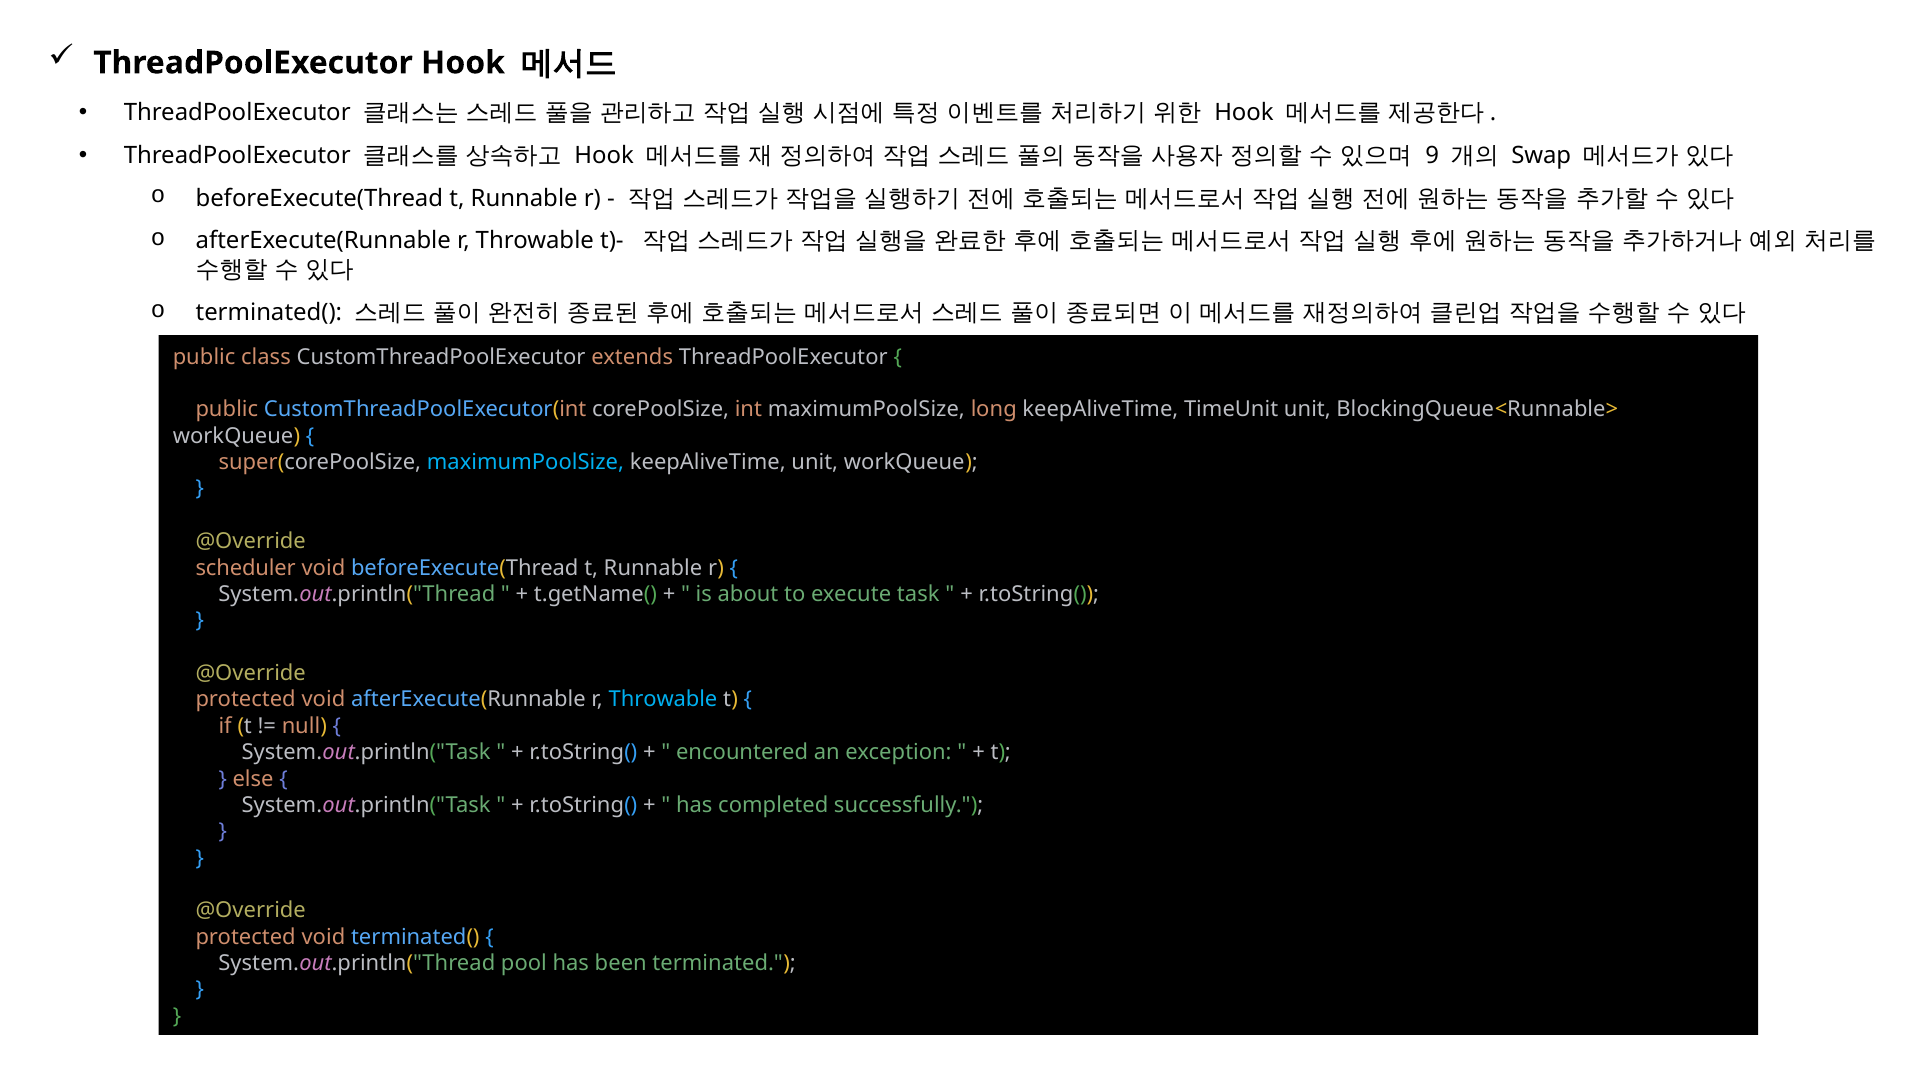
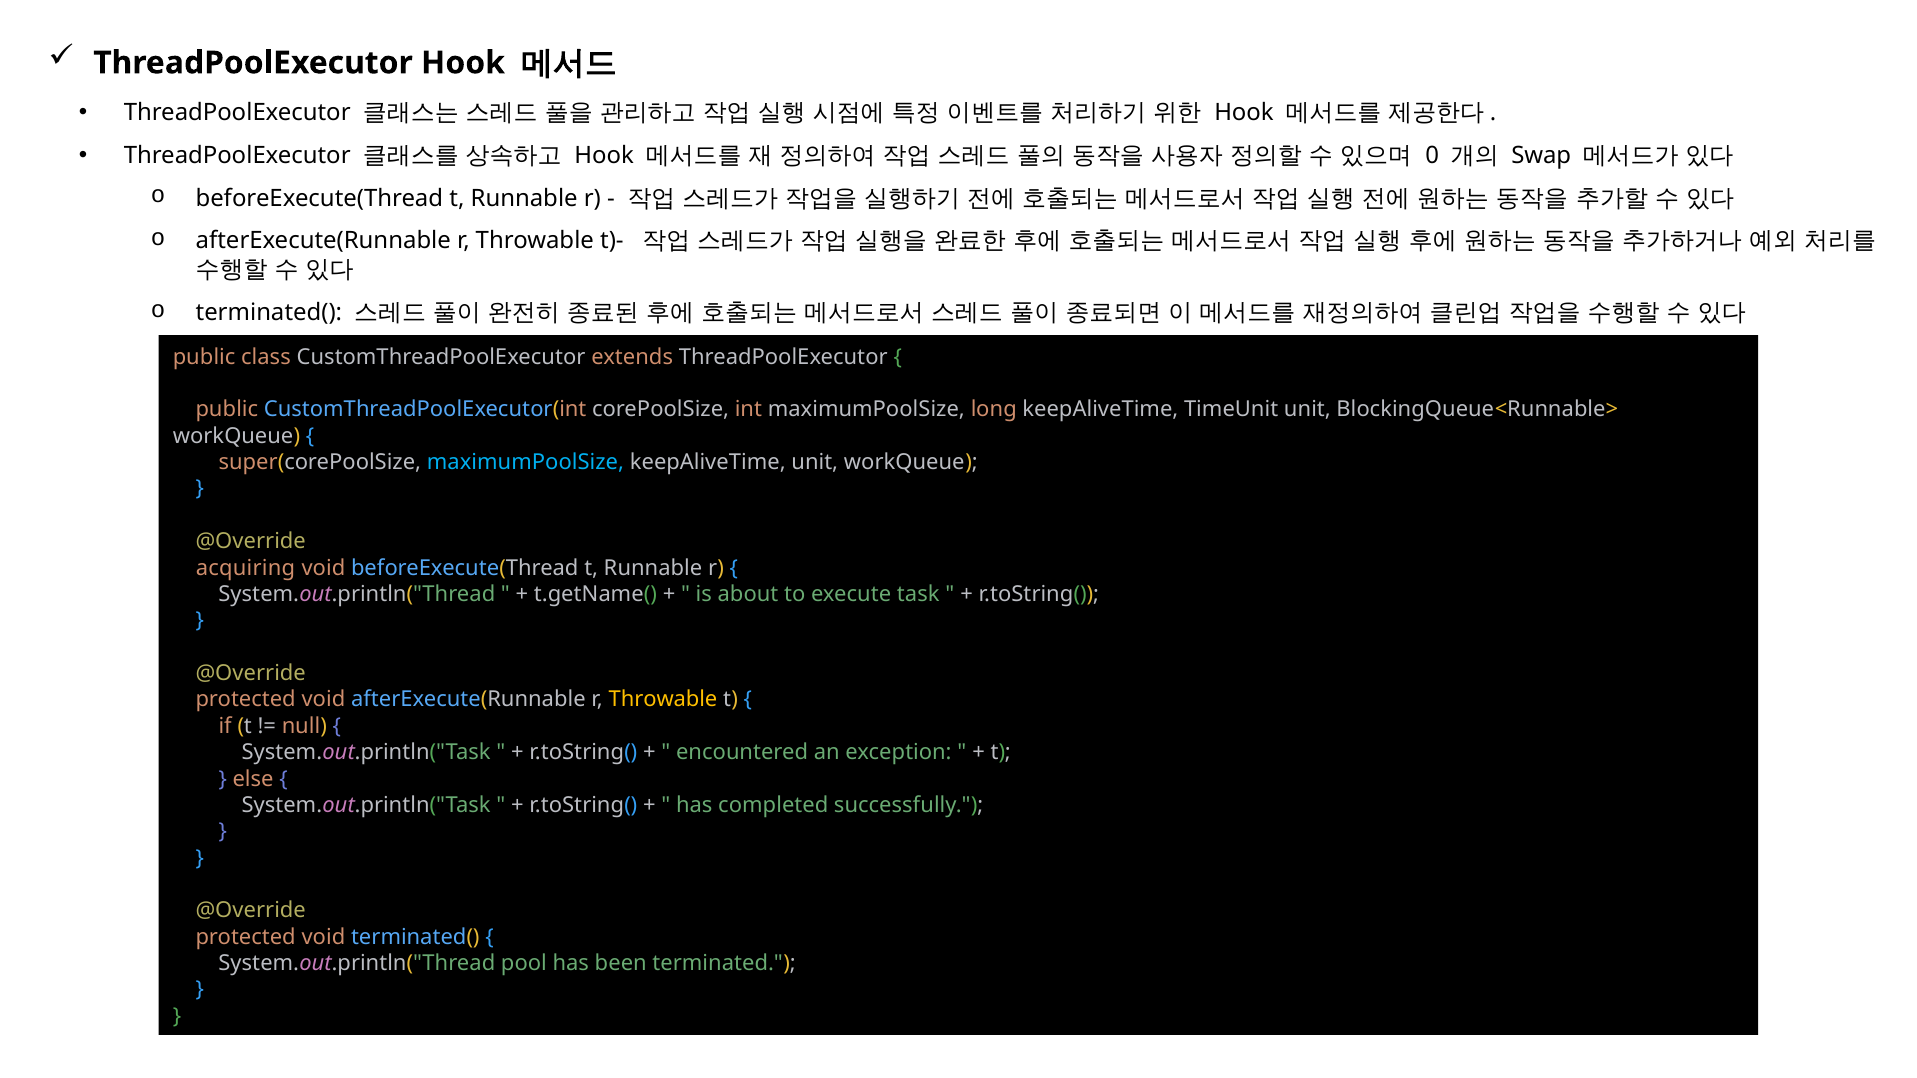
9: 9 -> 0
scheduler: scheduler -> acquiring
Throwable at (663, 700) colour: light blue -> yellow
